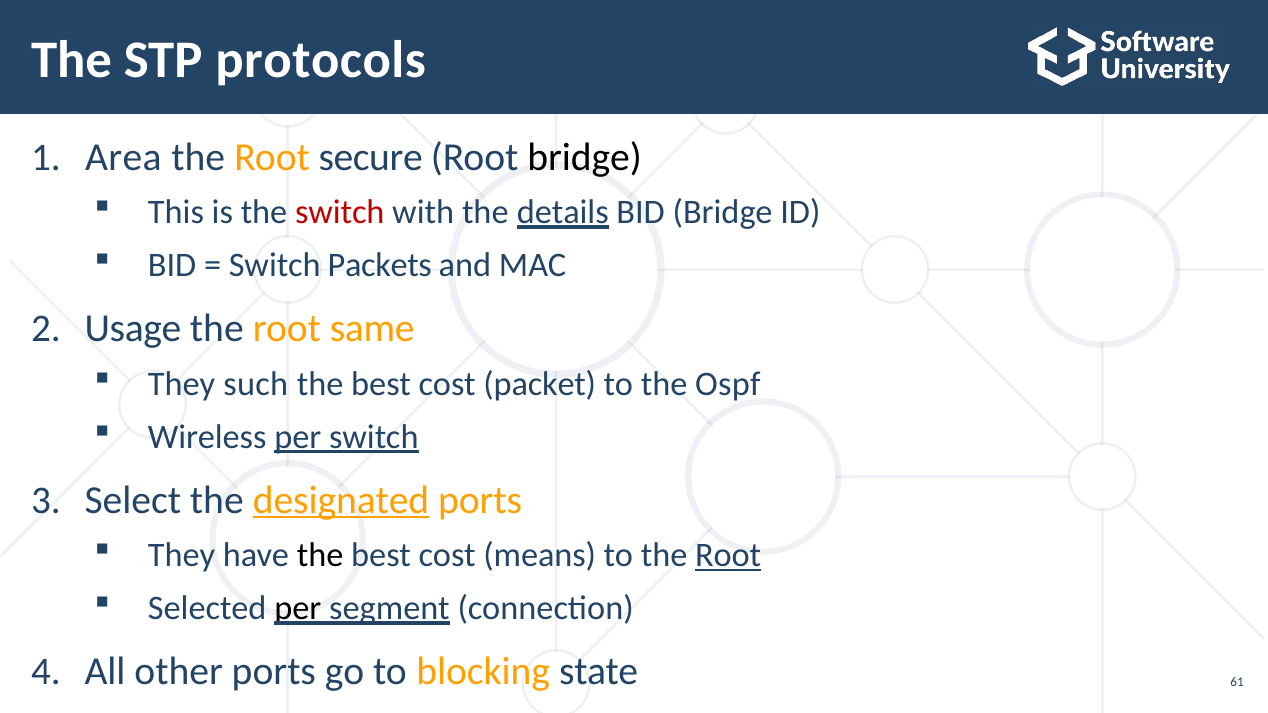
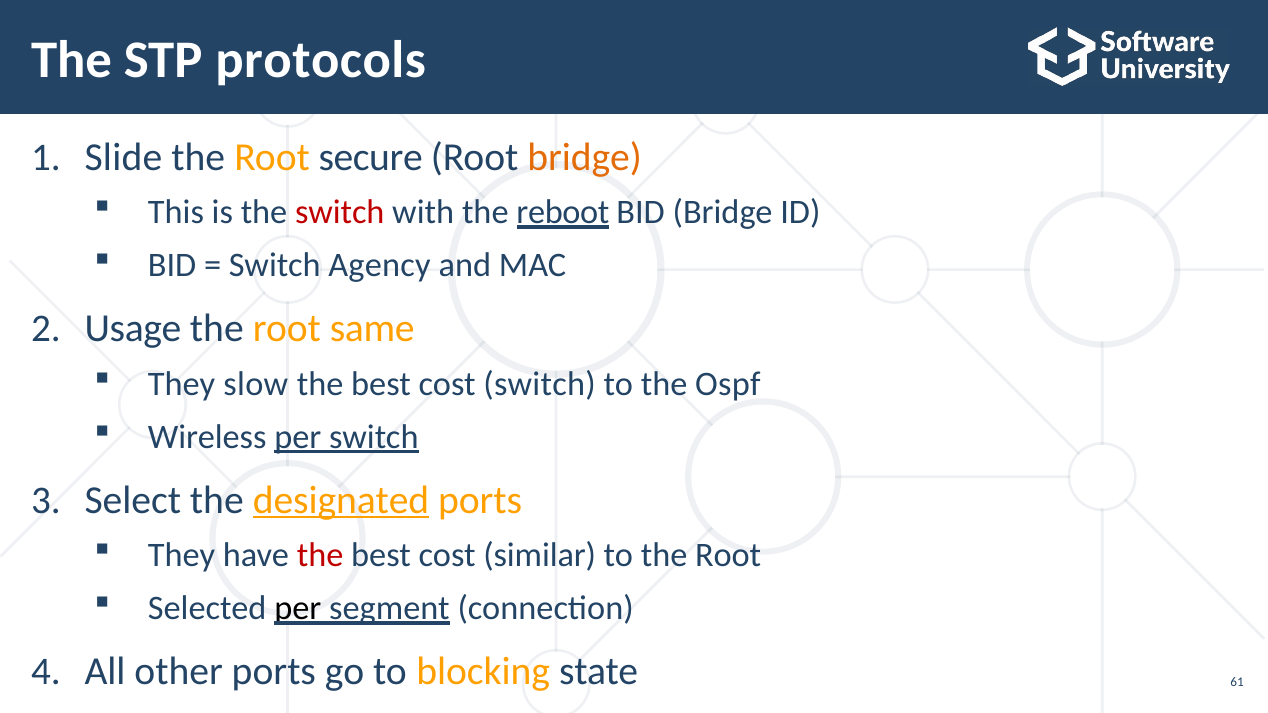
Area: Area -> Slide
bridge at (585, 157) colour: black -> orange
details: details -> reboot
Packets: Packets -> Agency
such: such -> slow
cost packet: packet -> switch
the at (320, 556) colour: black -> red
means: means -> similar
Root at (728, 556) underline: present -> none
